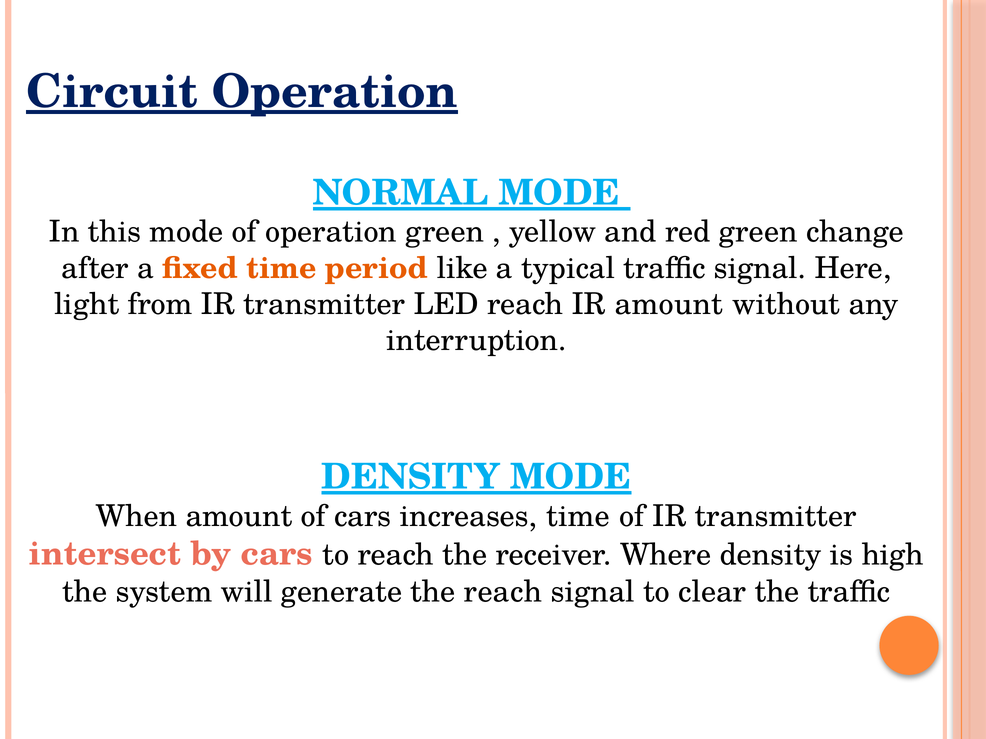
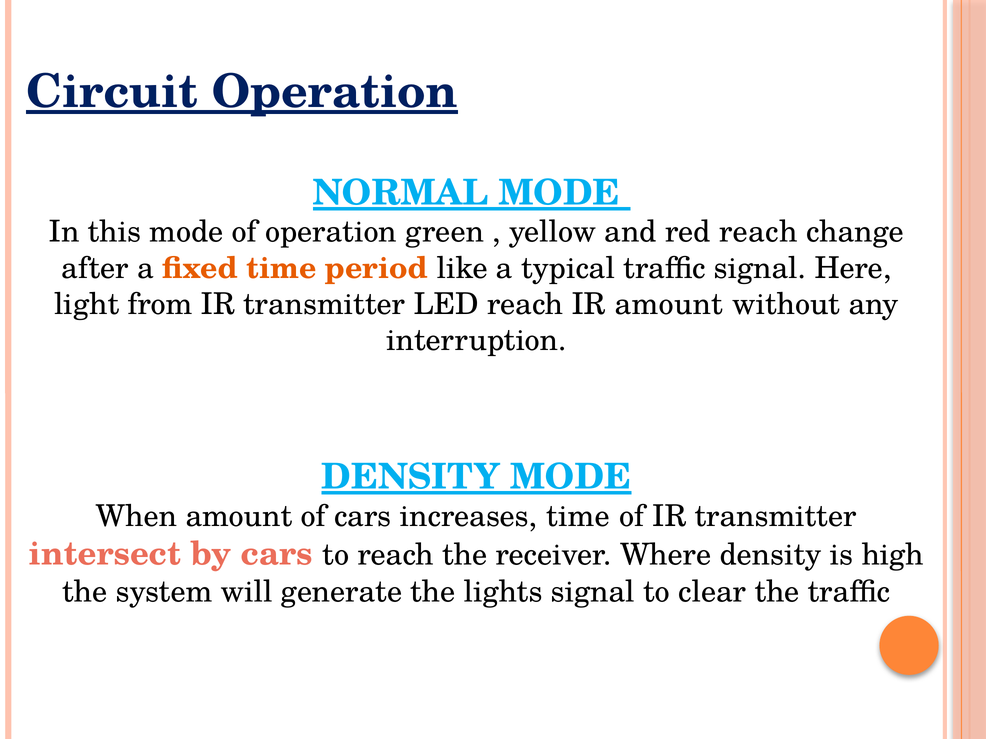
red green: green -> reach
the reach: reach -> lights
